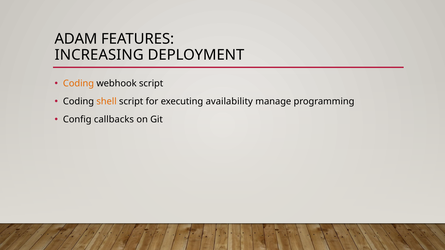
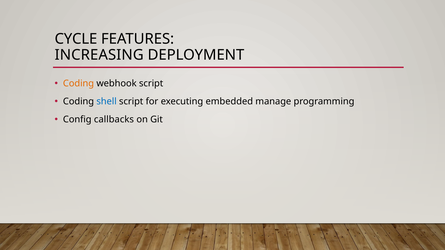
ADAM: ADAM -> CYCLE
shell colour: orange -> blue
availability: availability -> embedded
